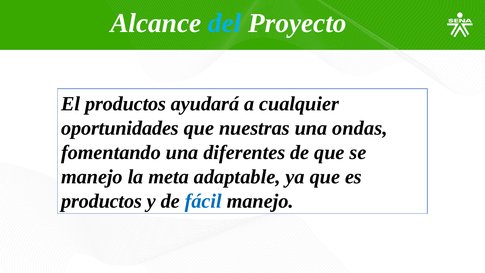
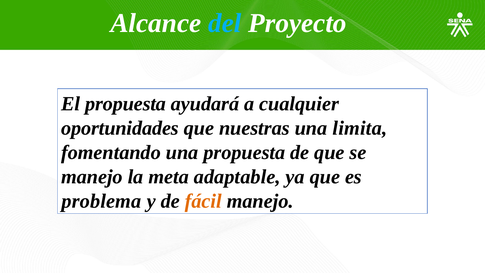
El productos: productos -> propuesta
ondas: ondas -> limita
una diferentes: diferentes -> propuesta
productos at (102, 201): productos -> problema
fácil colour: blue -> orange
